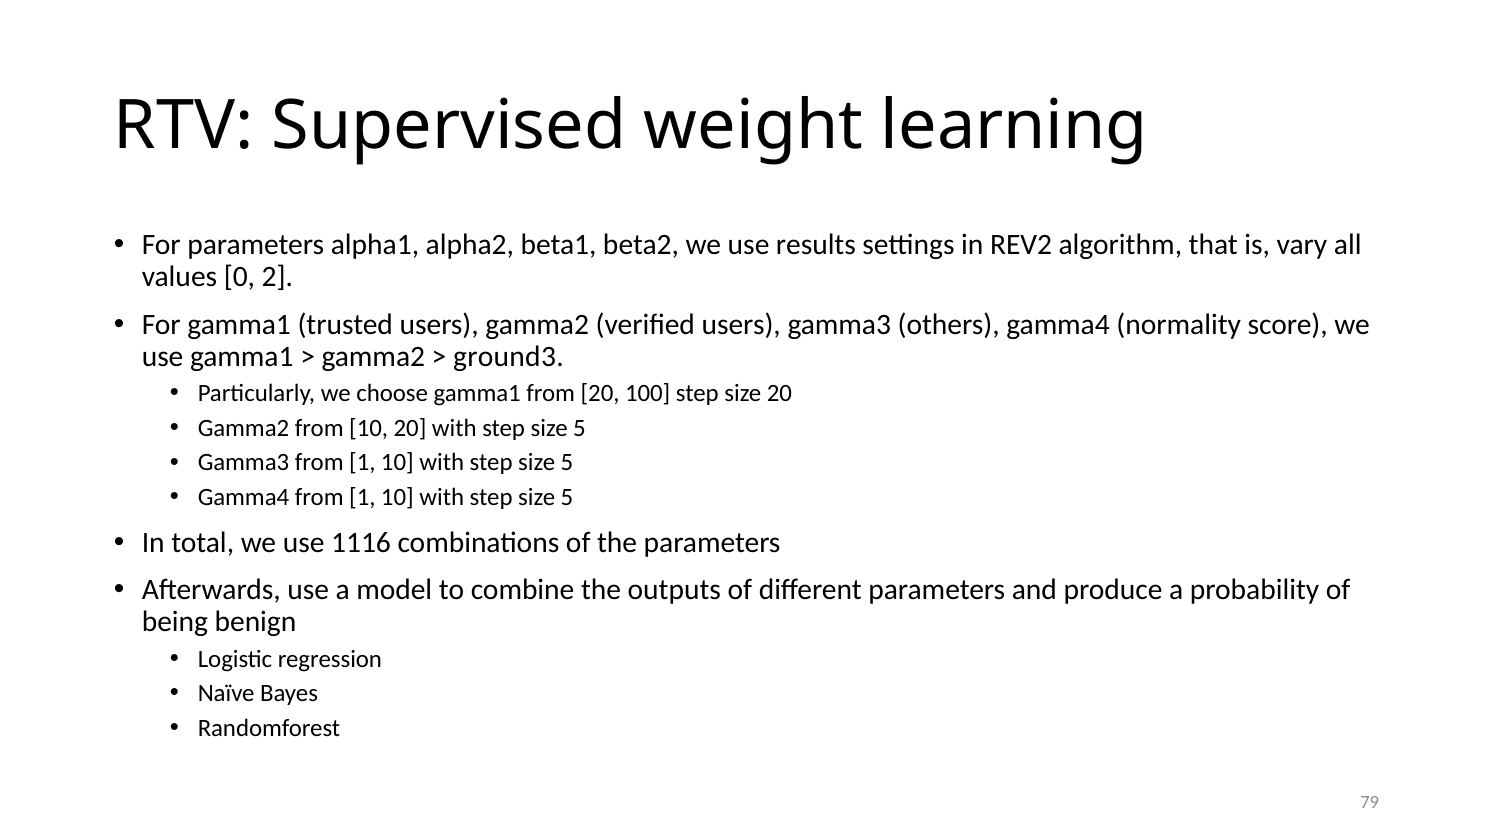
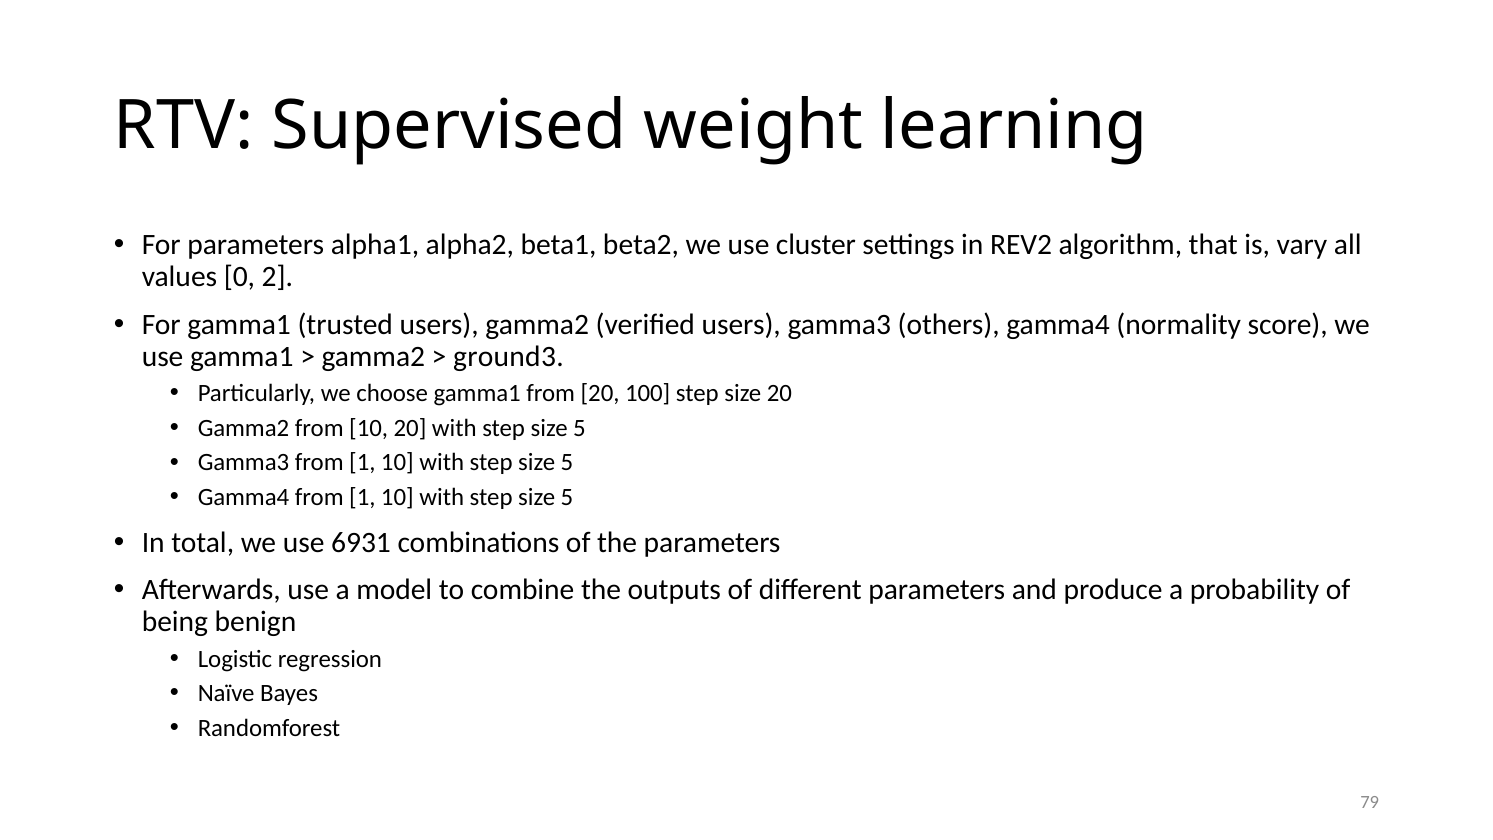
results: results -> cluster
1116: 1116 -> 6931
